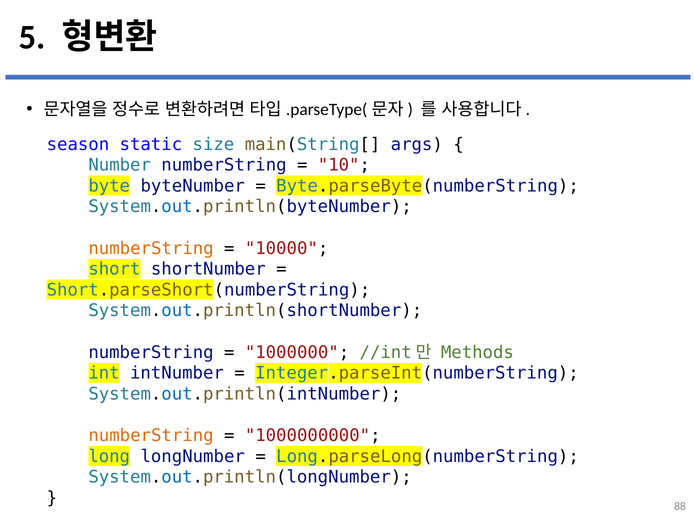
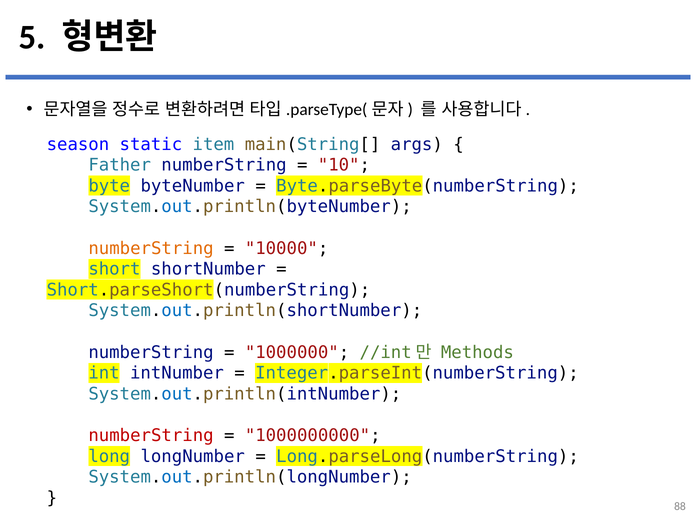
size: size -> item
Number: Number -> Father
numberString at (151, 436) colour: orange -> red
